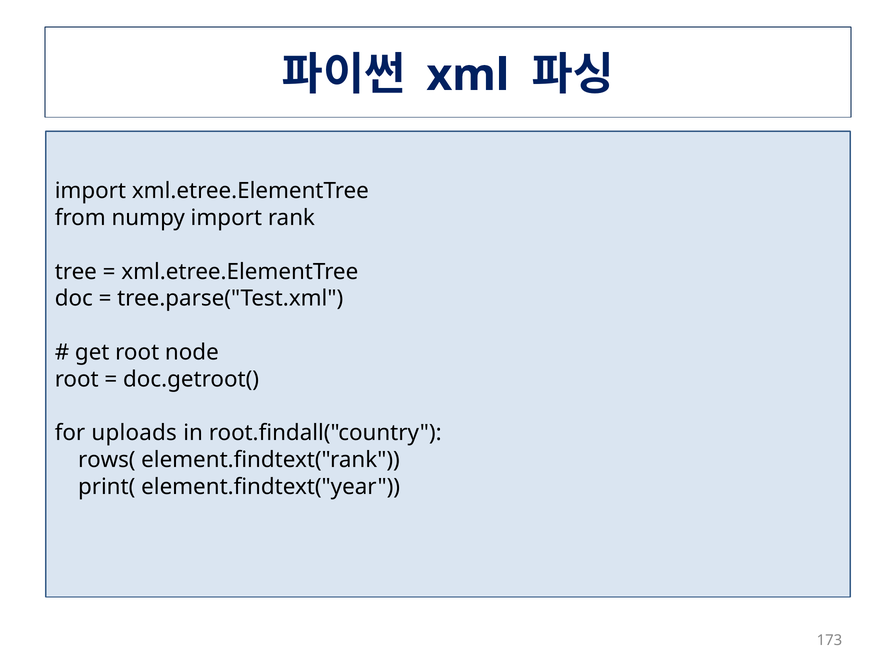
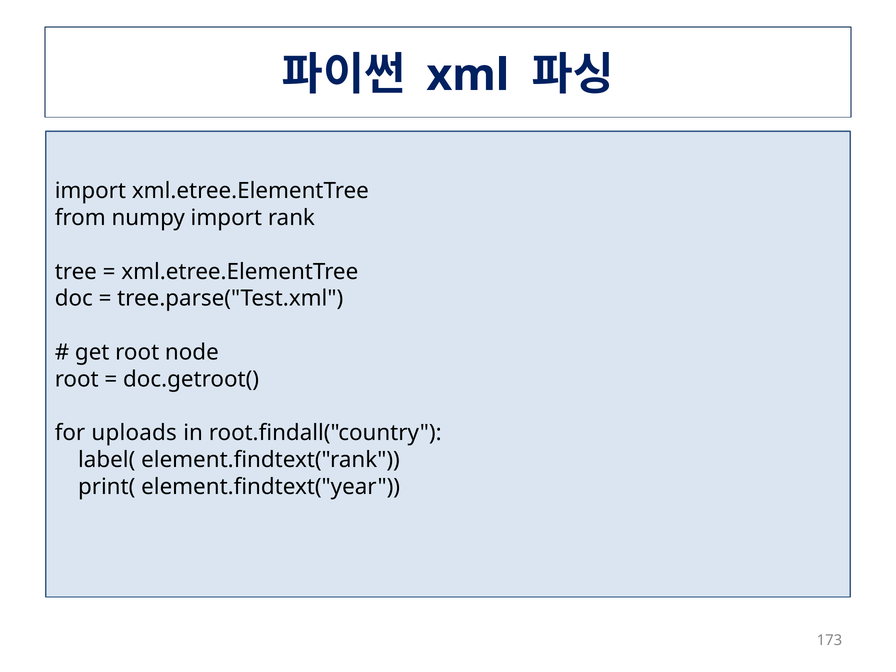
rows(: rows( -> label(
